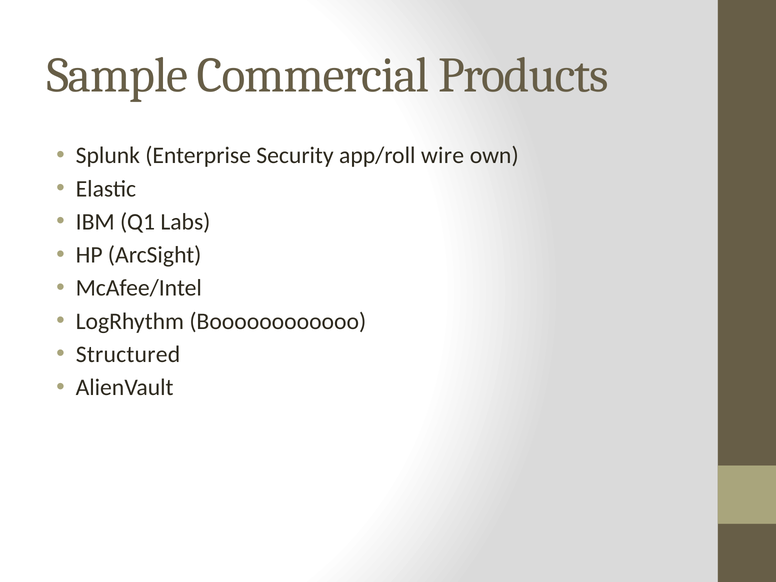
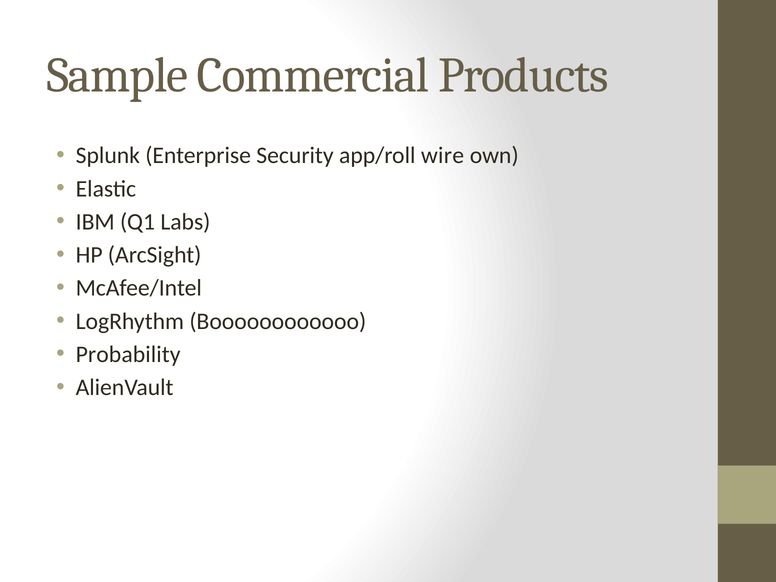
Structured: Structured -> Probability
